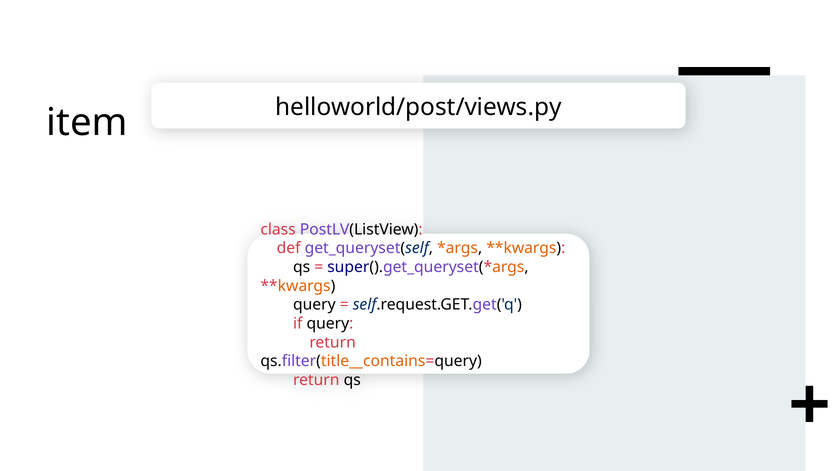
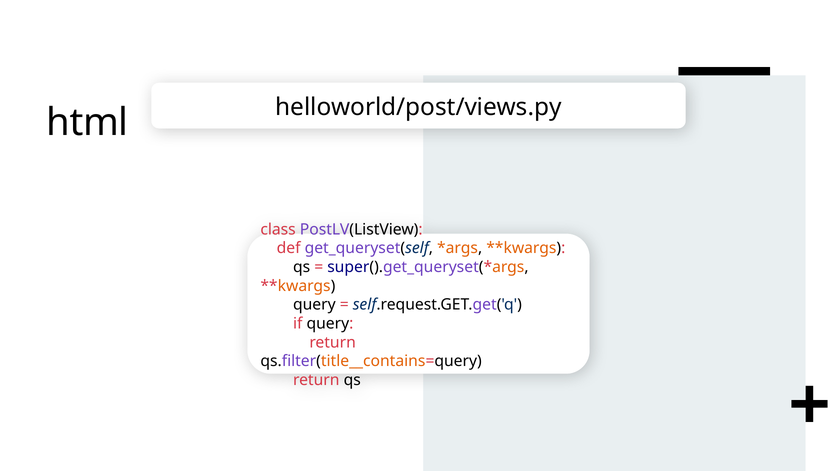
item: item -> html
